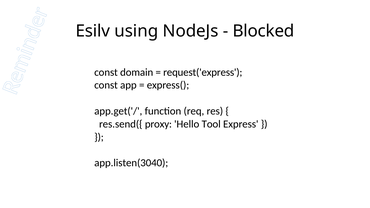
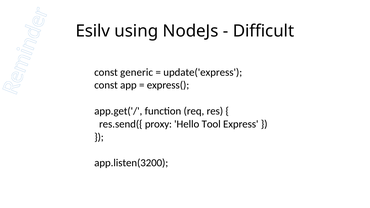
Blocked: Blocked -> Difficult
domain: domain -> generic
request('express: request('express -> update('express
app.listen(3040: app.listen(3040 -> app.listen(3200
